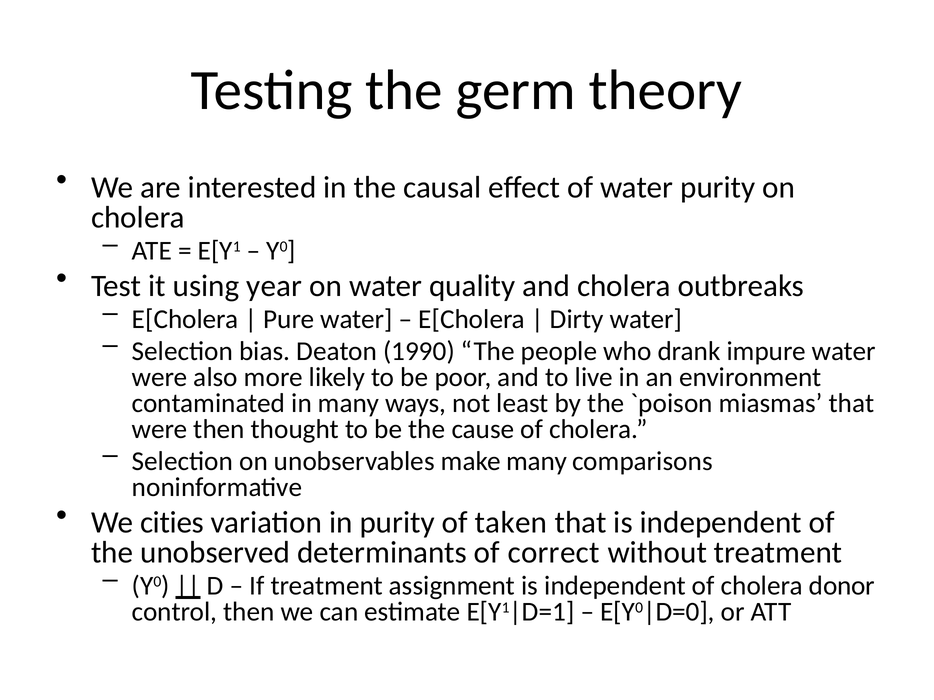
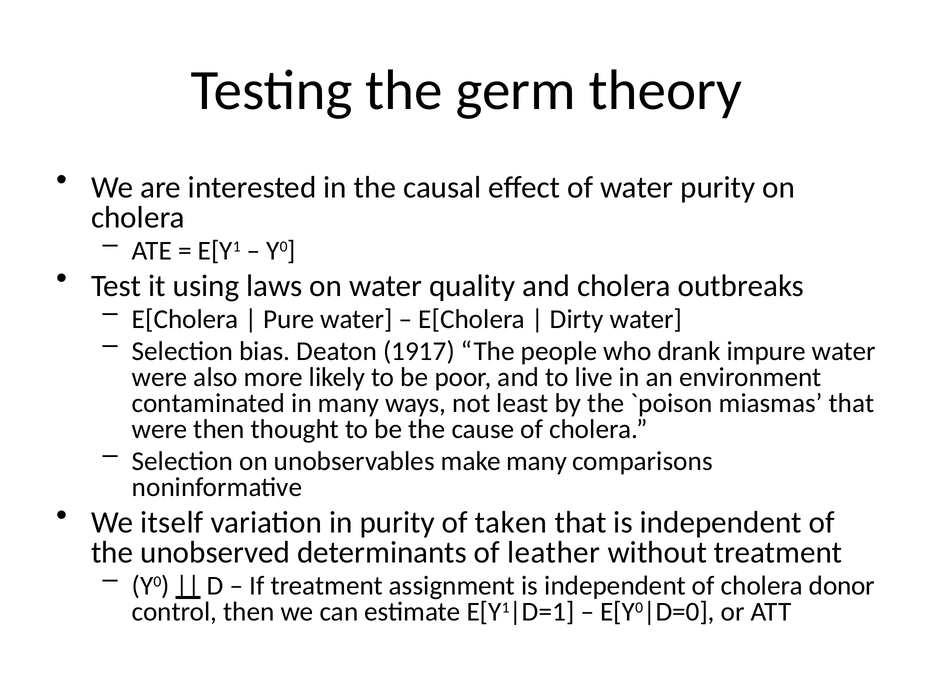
year: year -> laws
1990: 1990 -> 1917
cities: cities -> itself
correct: correct -> leather
